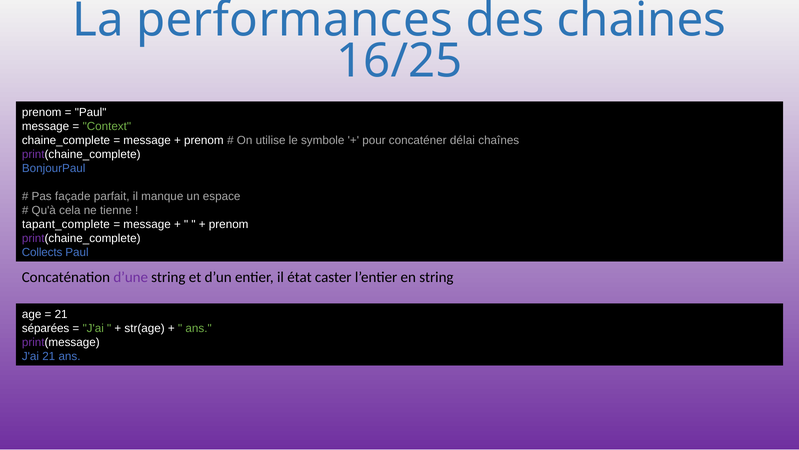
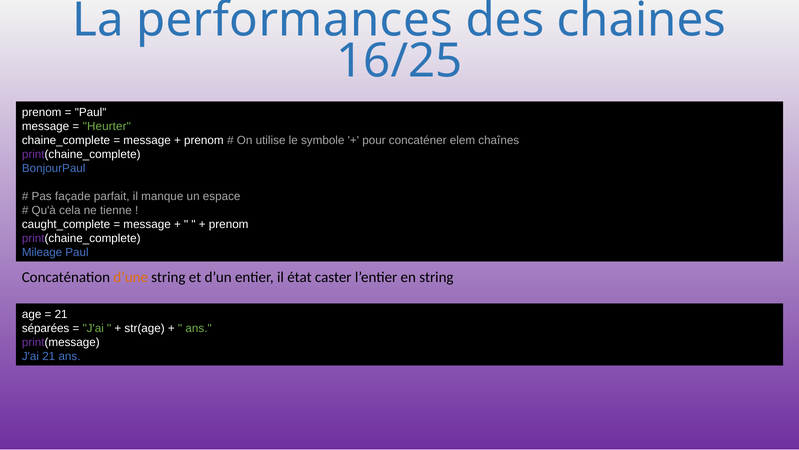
Context: Context -> Heurter
délai: délai -> elem
tapant_complete: tapant_complete -> caught_complete
Collects: Collects -> Mileage
d’une colour: purple -> orange
